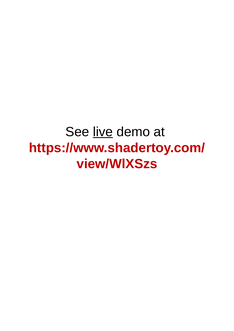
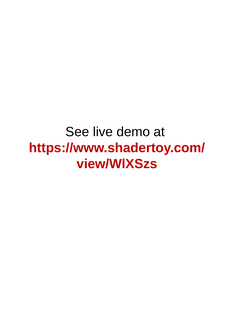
live underline: present -> none
